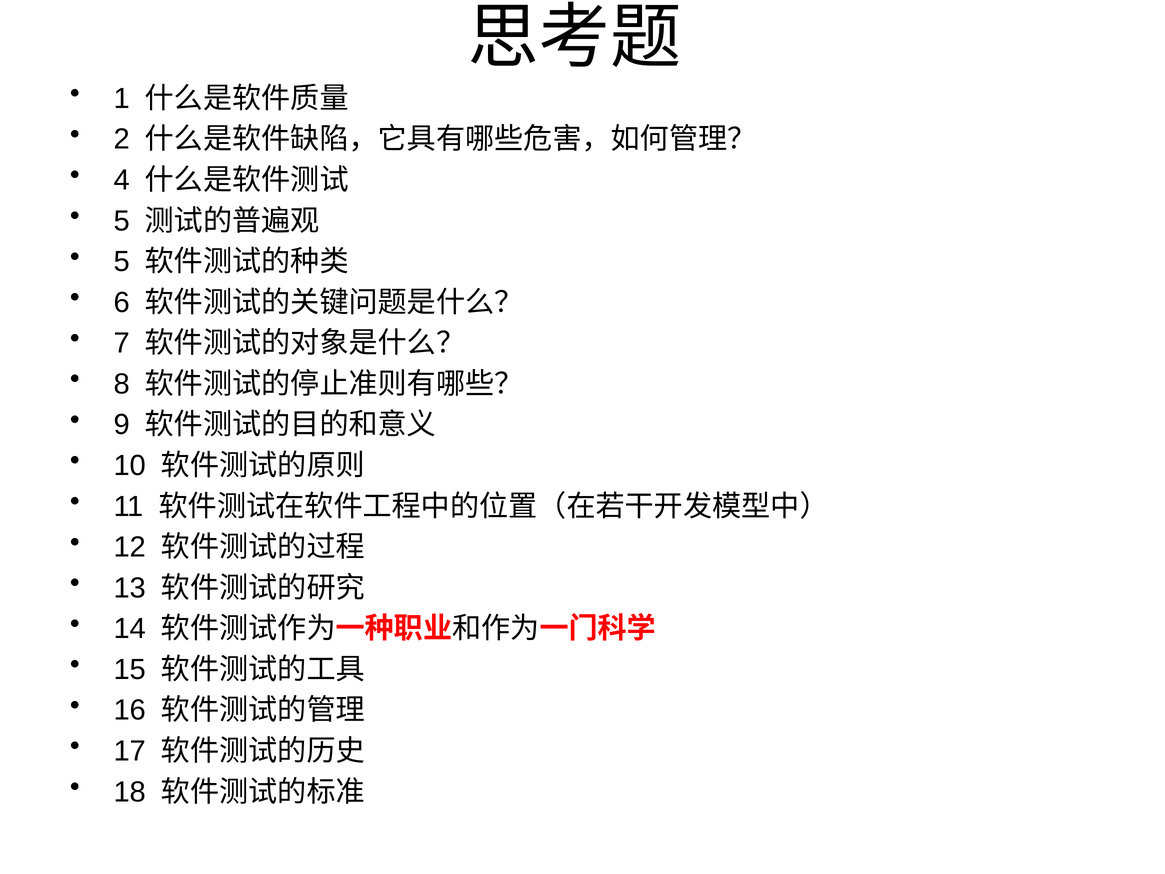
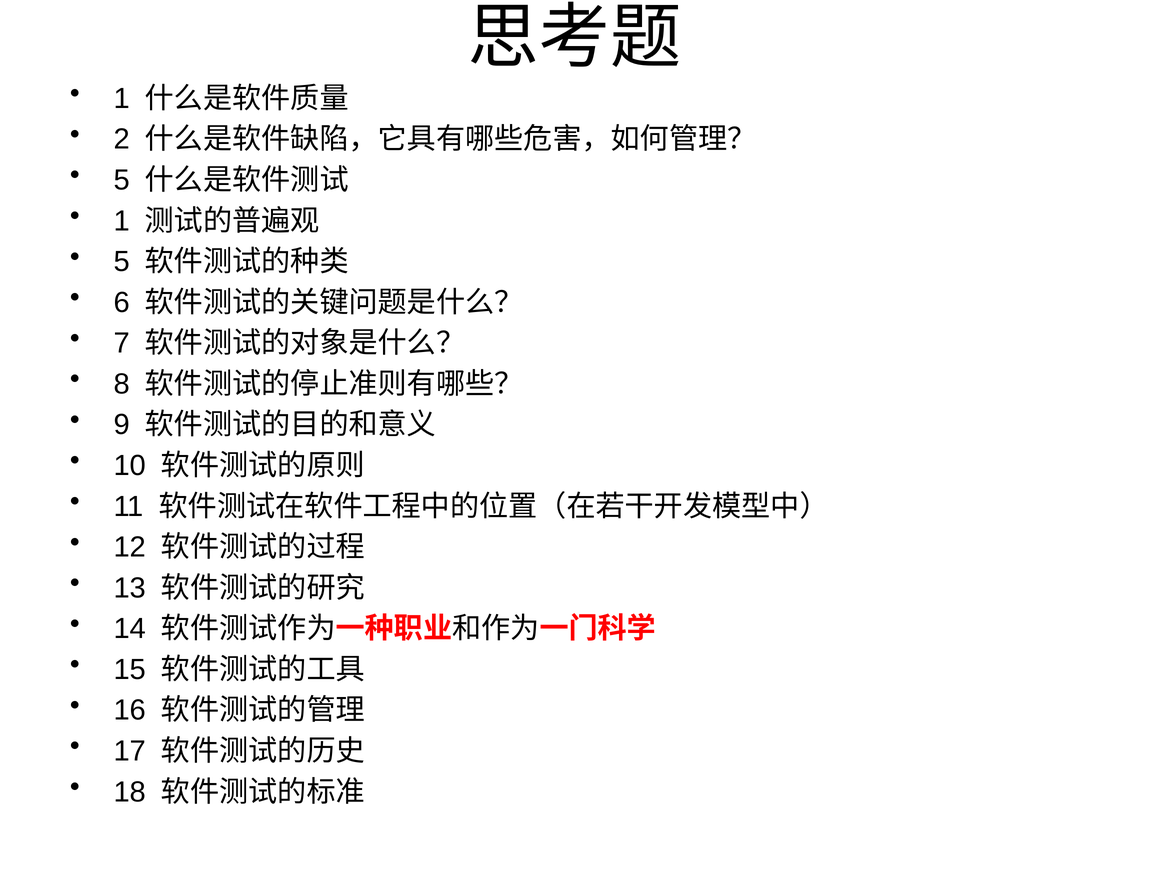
4 at (122, 180): 4 -> 5
5 at (122, 221): 5 -> 1
